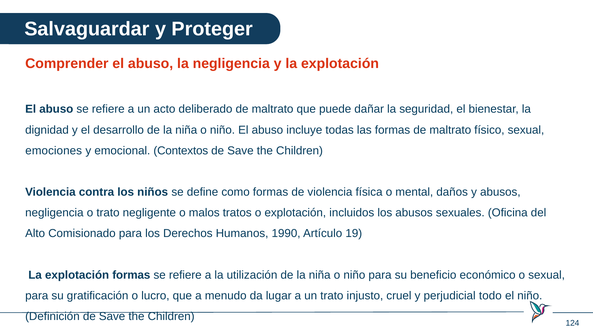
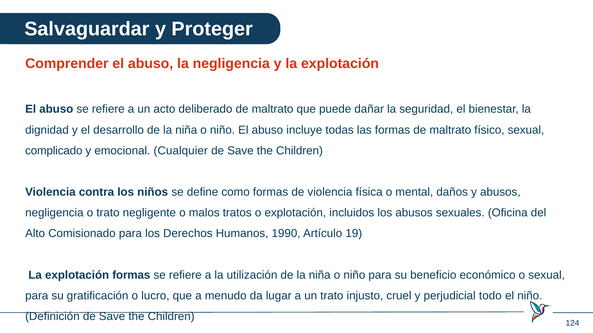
emociones: emociones -> complicado
Contextos: Contextos -> Cualquier
